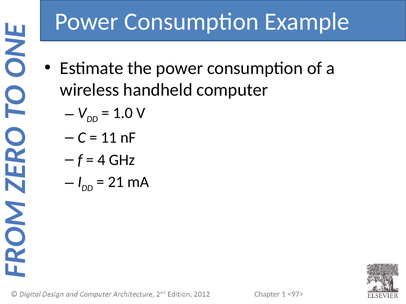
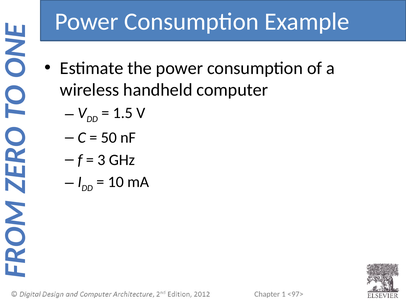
1.0: 1.0 -> 1.5
11: 11 -> 50
4: 4 -> 3
21: 21 -> 10
